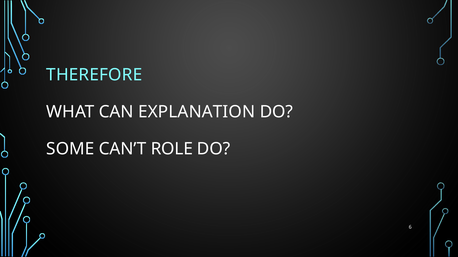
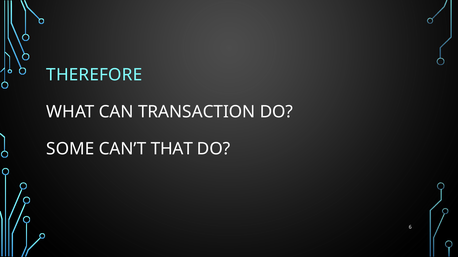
EXPLANATION: EXPLANATION -> TRANSACTION
ROLE: ROLE -> THAT
